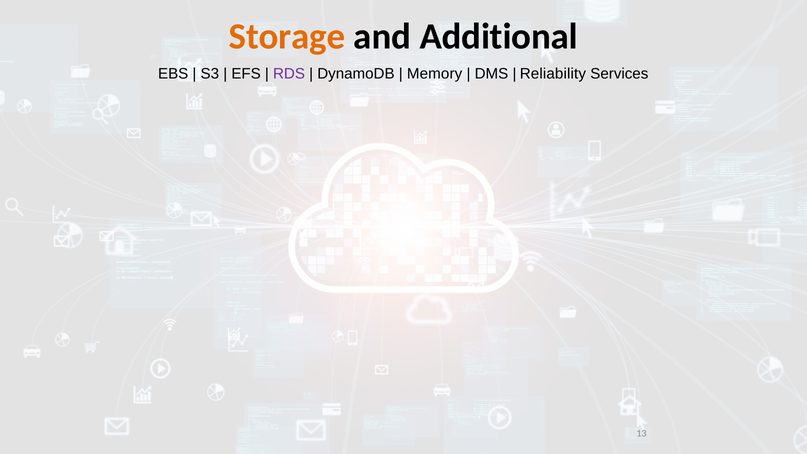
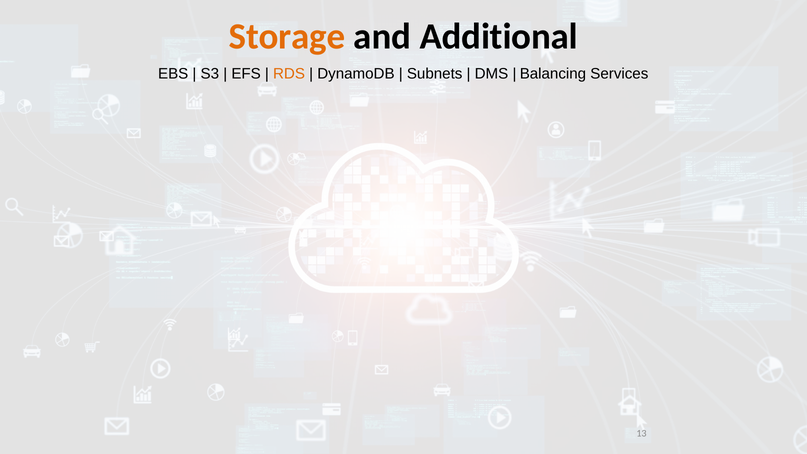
RDS colour: purple -> orange
Memory: Memory -> Subnets
Reliability: Reliability -> Balancing
